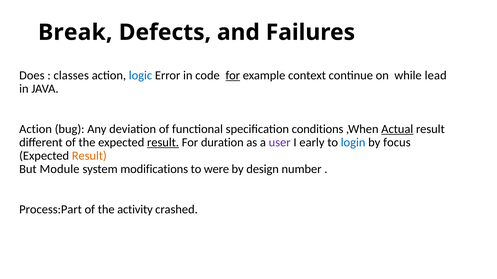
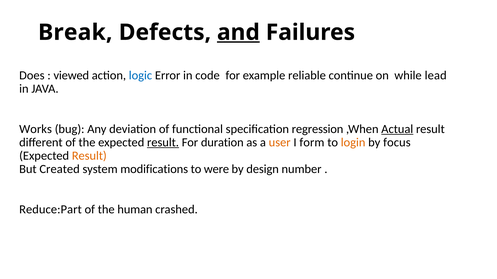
and underline: none -> present
classes: classes -> viewed
for at (233, 76) underline: present -> none
context: context -> reliable
Action at (36, 129): Action -> Works
conditions: conditions -> regression
user colour: purple -> orange
early: early -> form
login colour: blue -> orange
Module: Module -> Created
Process:Part: Process:Part -> Reduce:Part
activity: activity -> human
